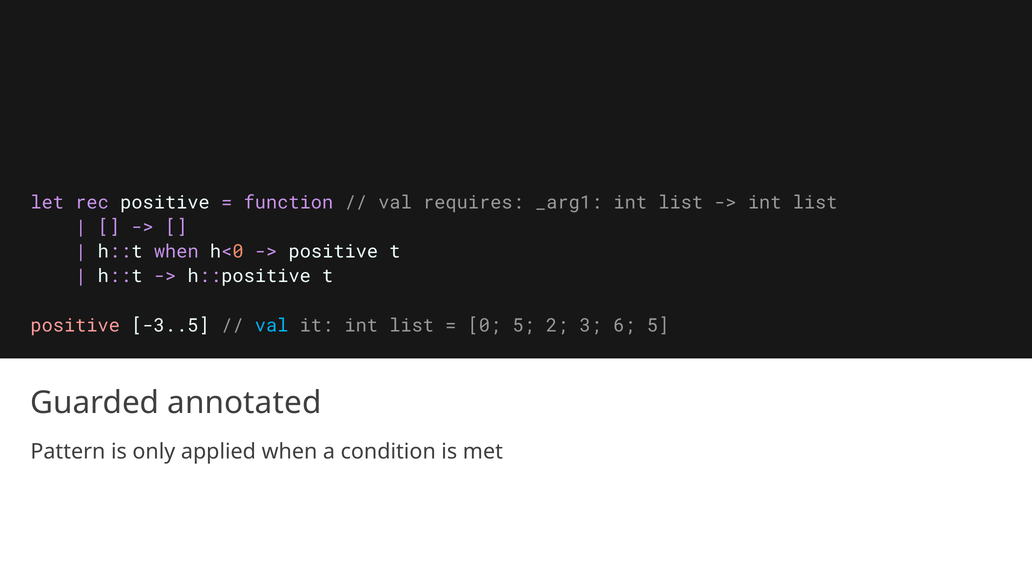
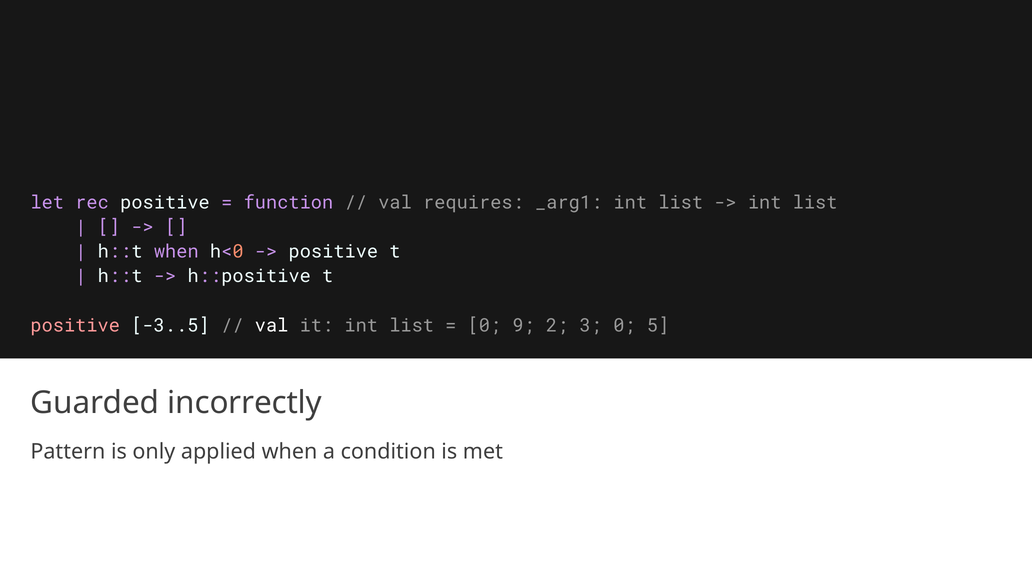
val at (272, 325) colour: light blue -> white
0 5: 5 -> 9
3 6: 6 -> 0
annotated: annotated -> incorrectly
